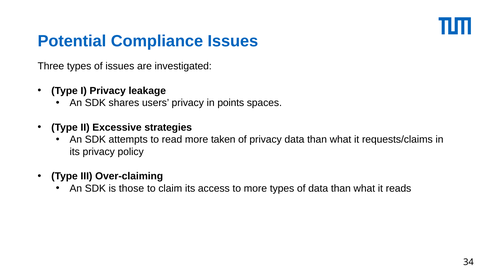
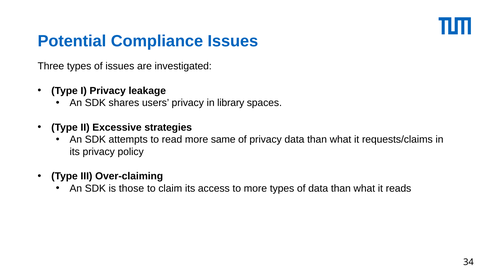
points: points -> library
taken: taken -> same
